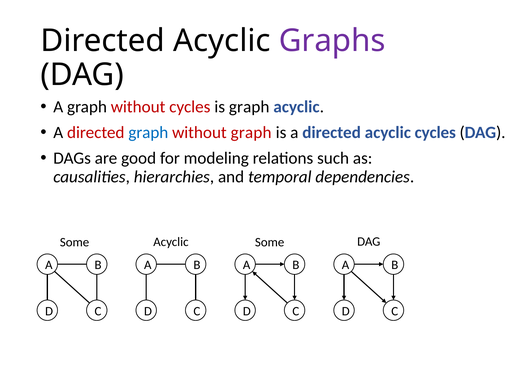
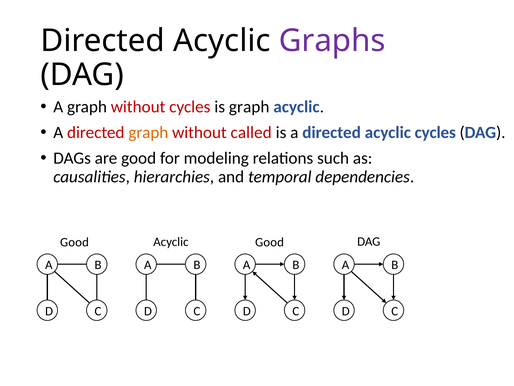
graph at (148, 132) colour: blue -> orange
without graph: graph -> called
Some at (75, 242): Some -> Good
Some at (270, 242): Some -> Good
